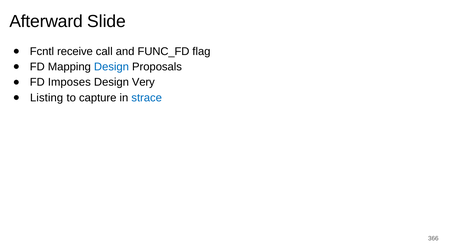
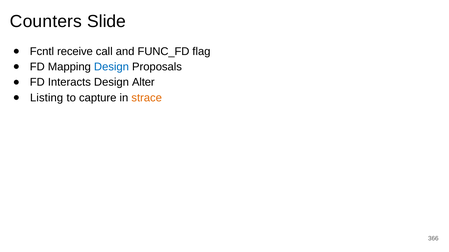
Afterward: Afterward -> Counters
Imposes: Imposes -> Interacts
Very: Very -> Alter
strace colour: blue -> orange
